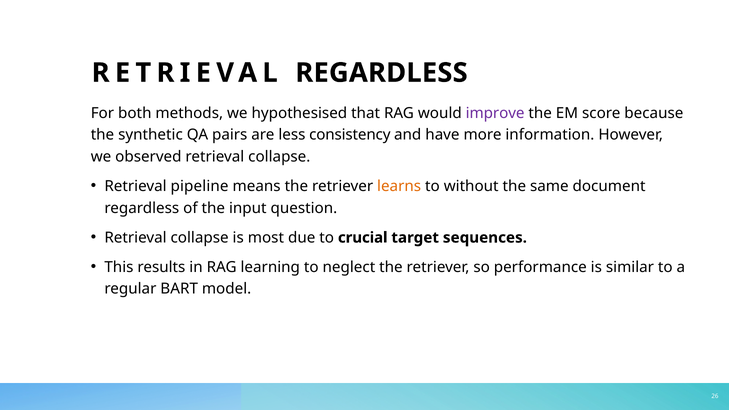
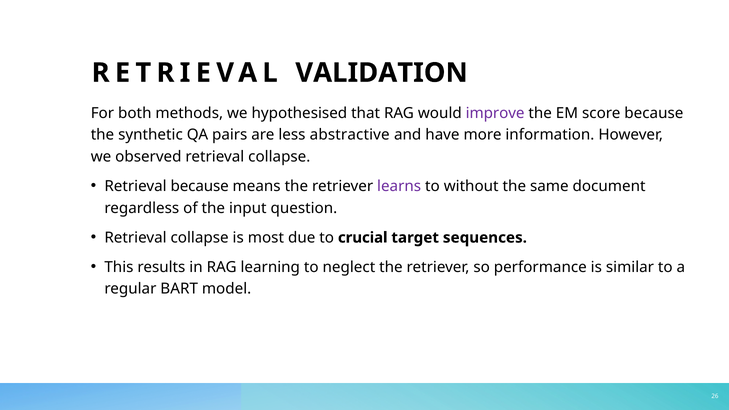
RETRIEVAL REGARDLESS: REGARDLESS -> VALIDATION
consistency: consistency -> abstractive
Retrieval pipeline: pipeline -> because
learns colour: orange -> purple
